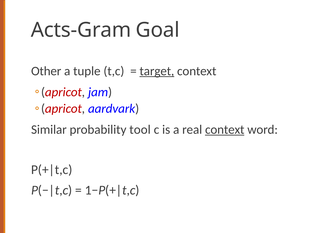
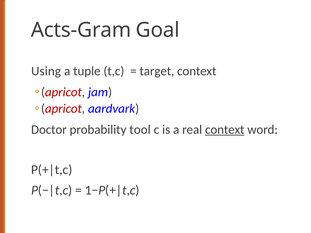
Other: Other -> Using
target underline: present -> none
Similar: Similar -> Doctor
